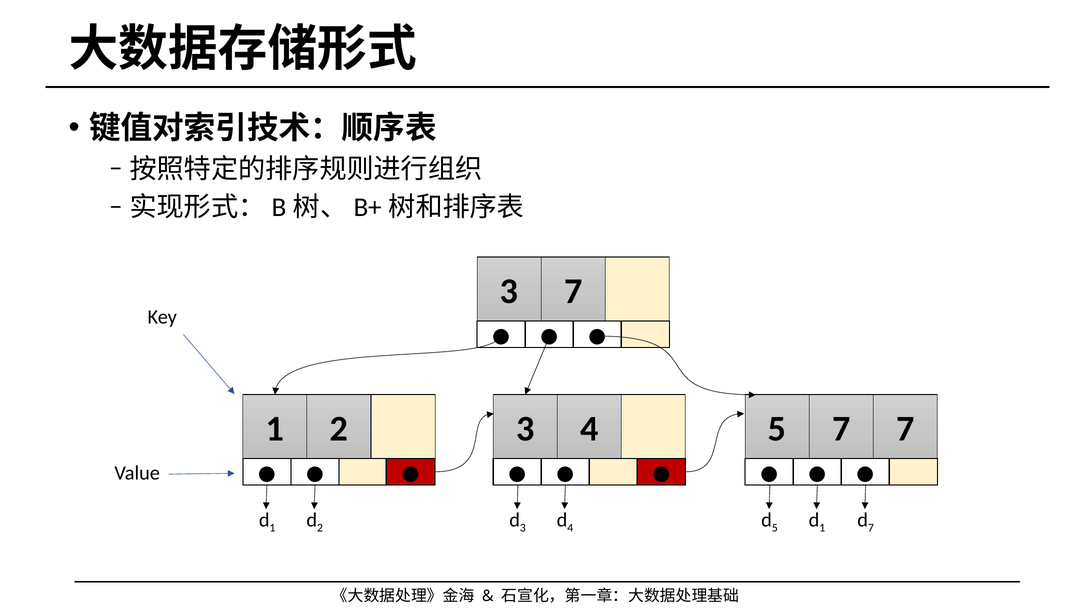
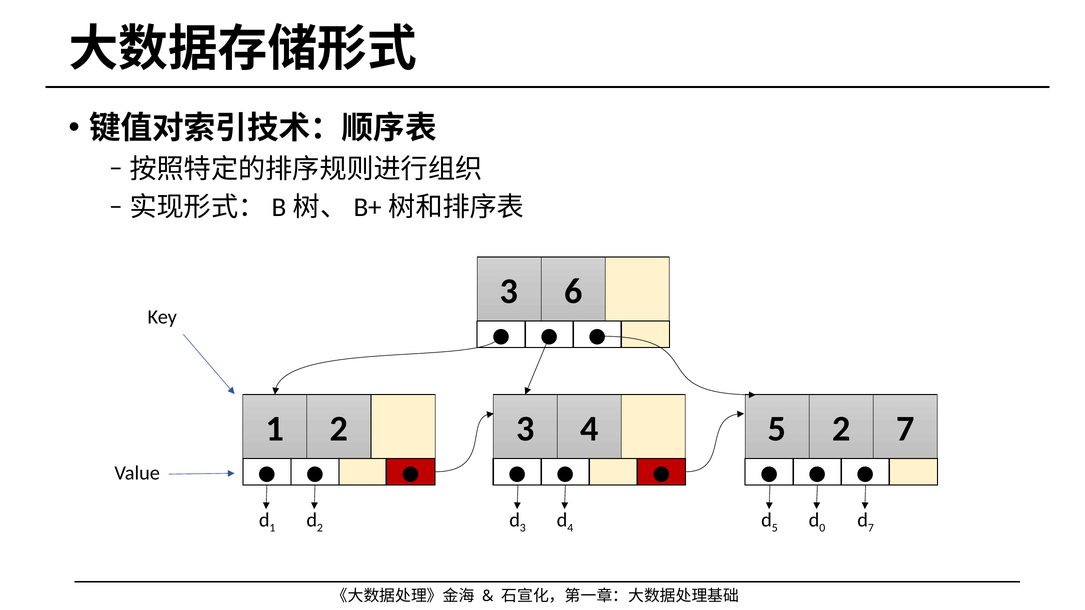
3 7: 7 -> 6
5 7: 7 -> 2
1 at (822, 528): 1 -> 0
